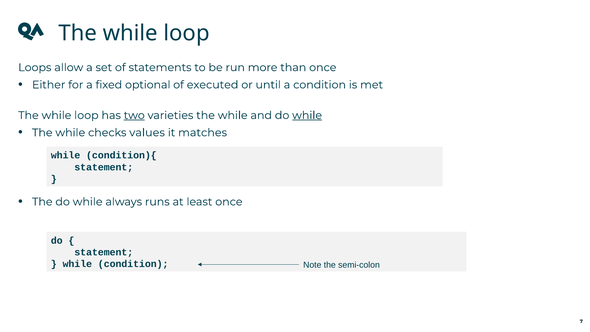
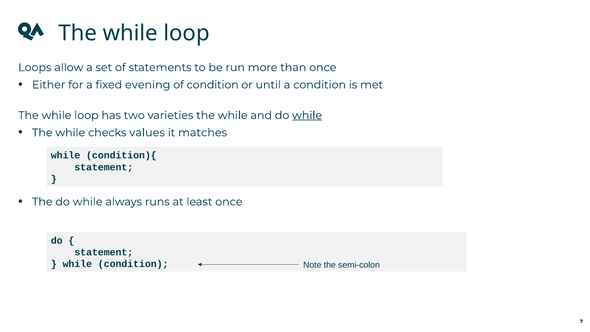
optional: optional -> evening
of executed: executed -> condition
two underline: present -> none
